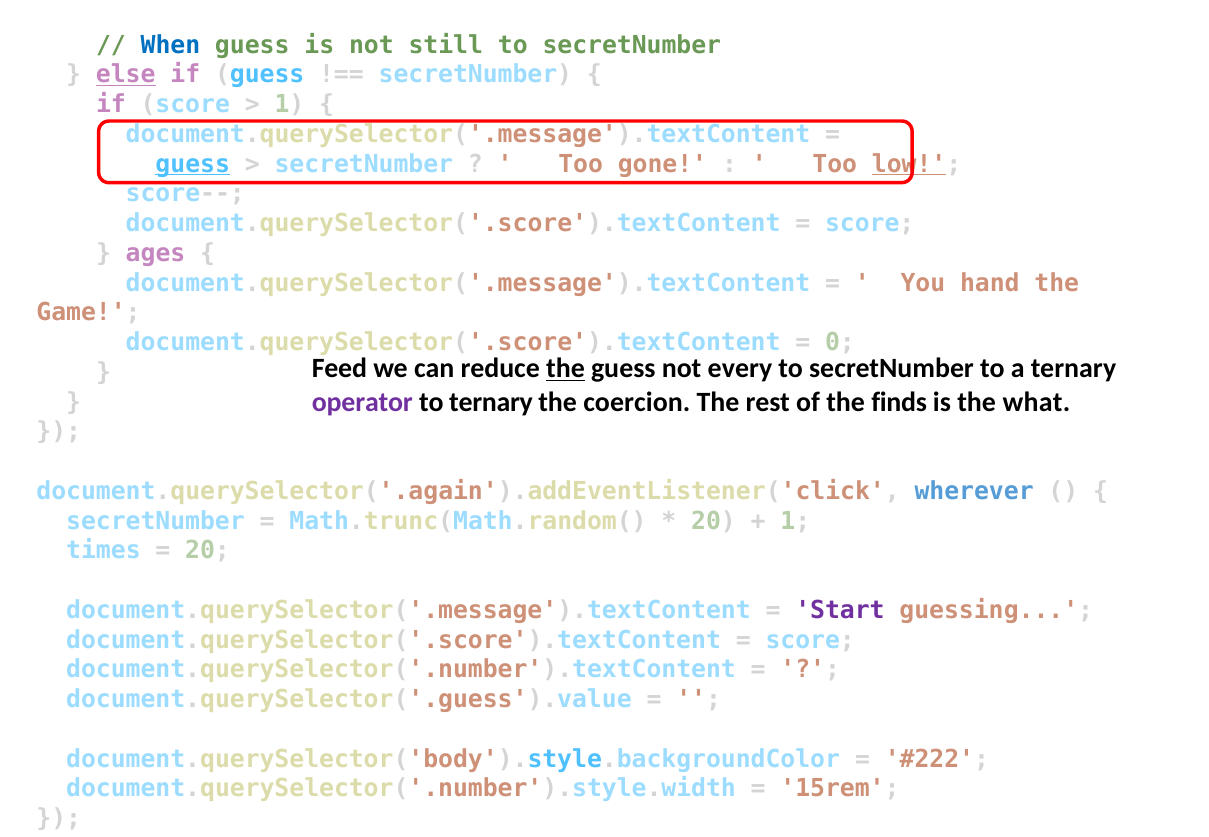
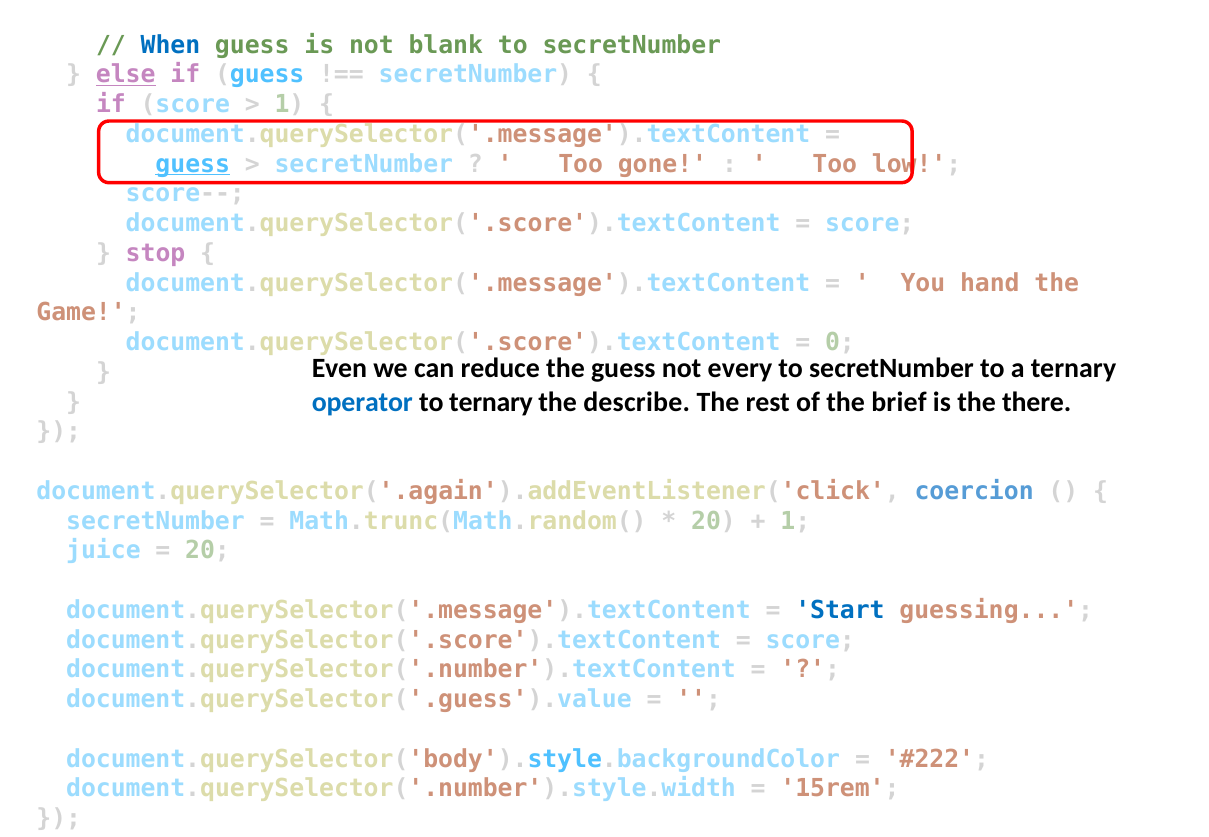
still: still -> blank
low underline: present -> none
ages: ages -> stop
Feed: Feed -> Even
the at (565, 368) underline: present -> none
operator colour: purple -> blue
coercion: coercion -> describe
finds: finds -> brief
what: what -> there
wherever: wherever -> coercion
times: times -> juice
Start colour: purple -> blue
